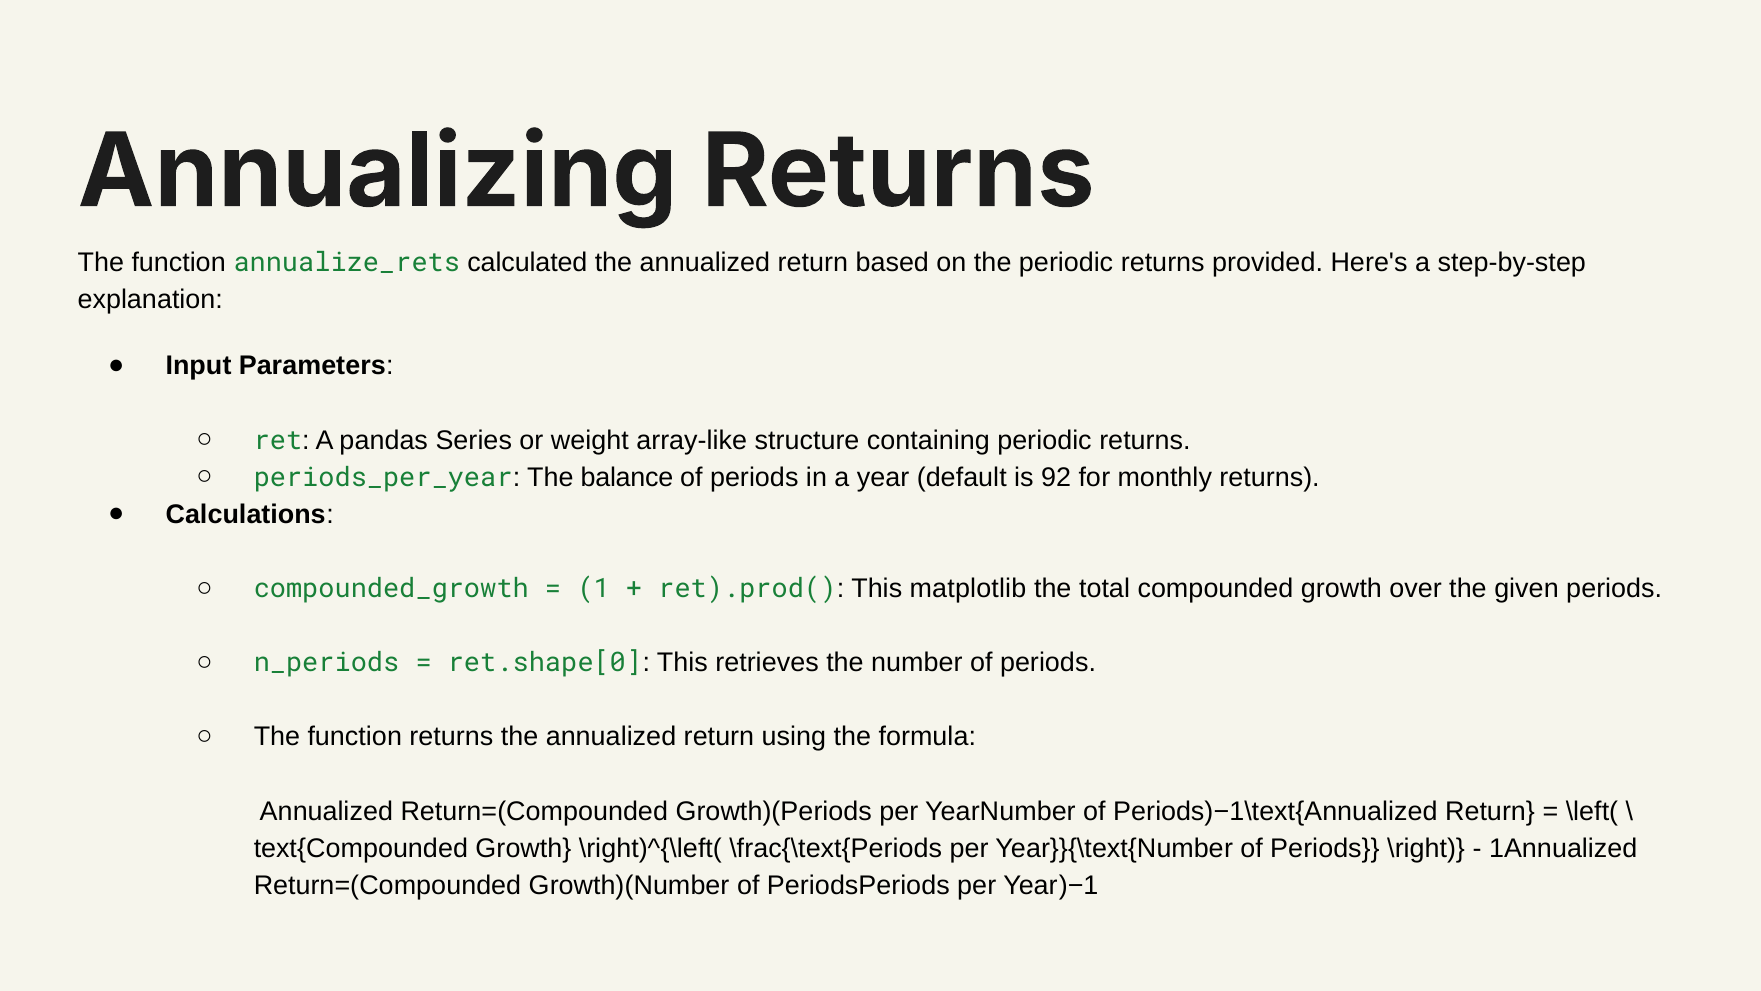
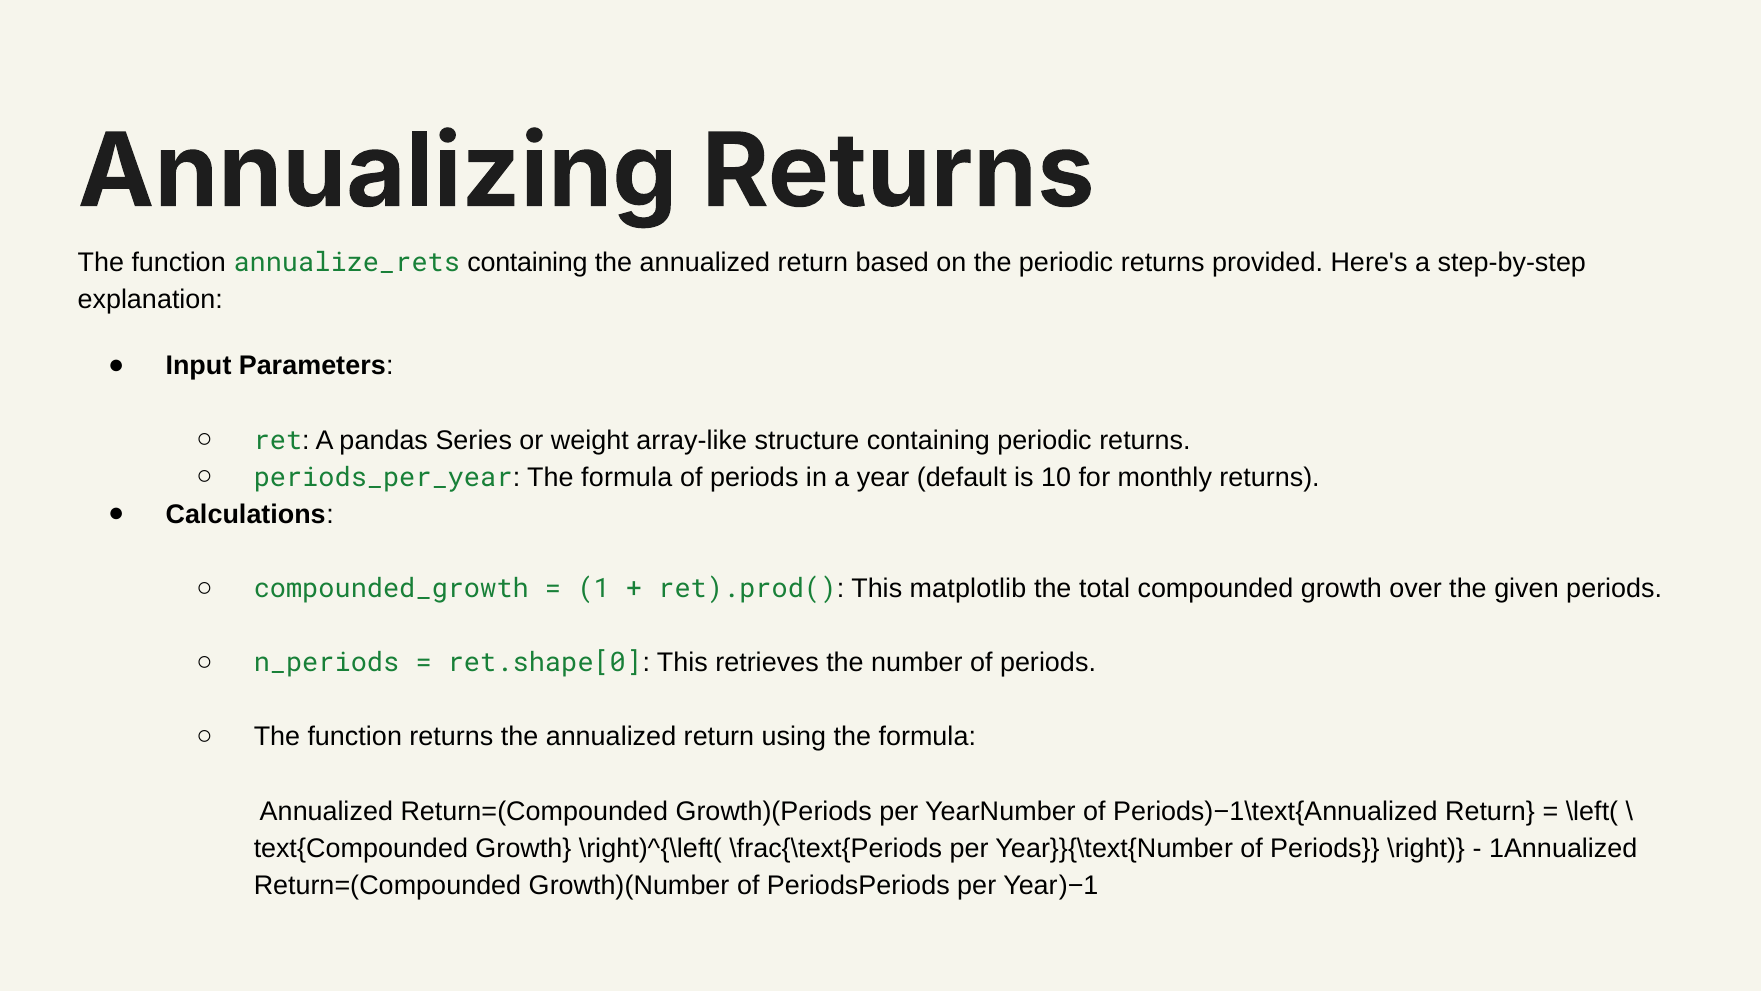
annualize_rets calculated: calculated -> containing
periods_per_year The balance: balance -> formula
92: 92 -> 10
